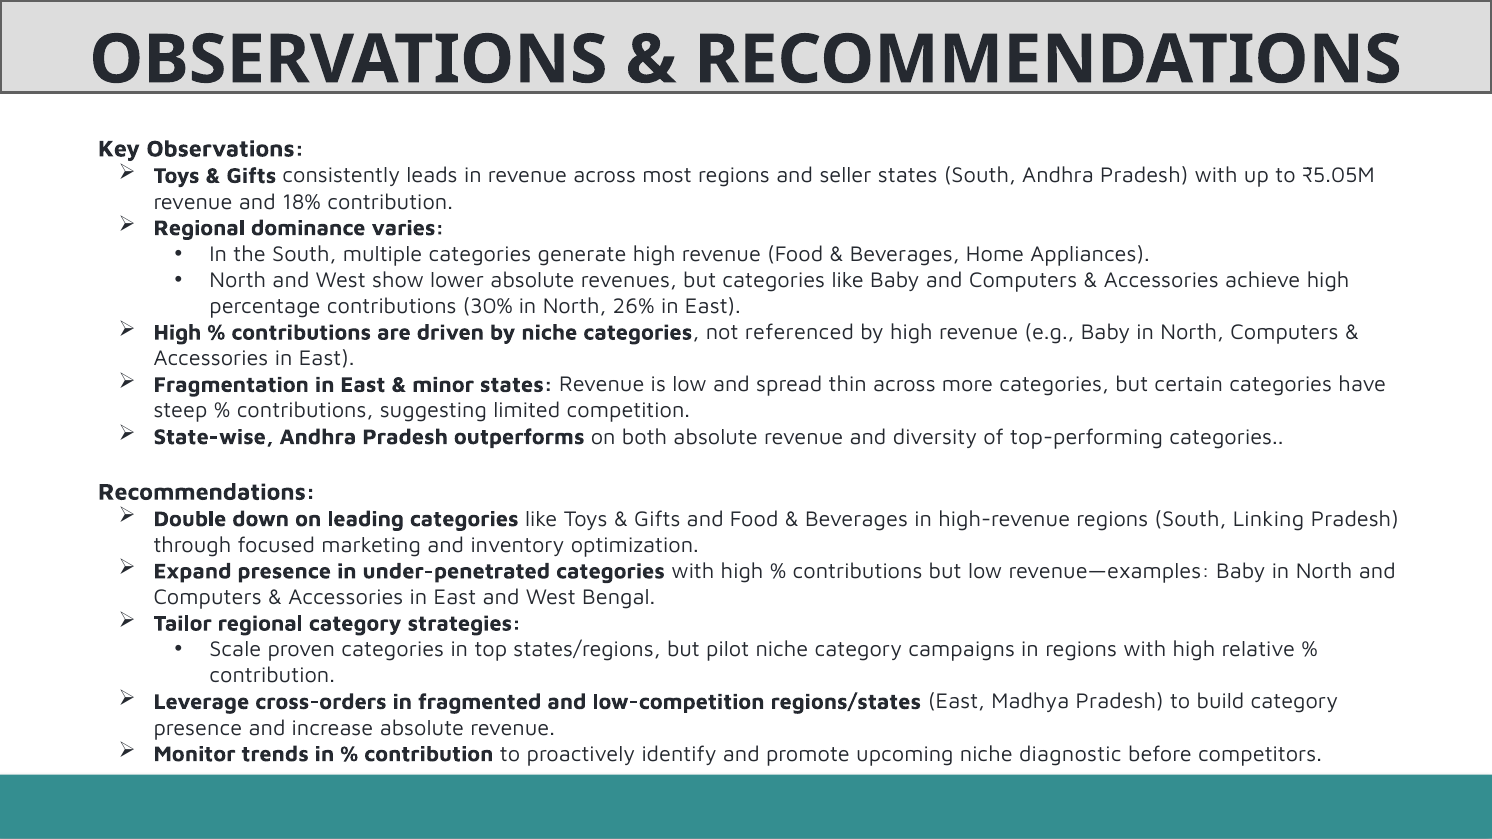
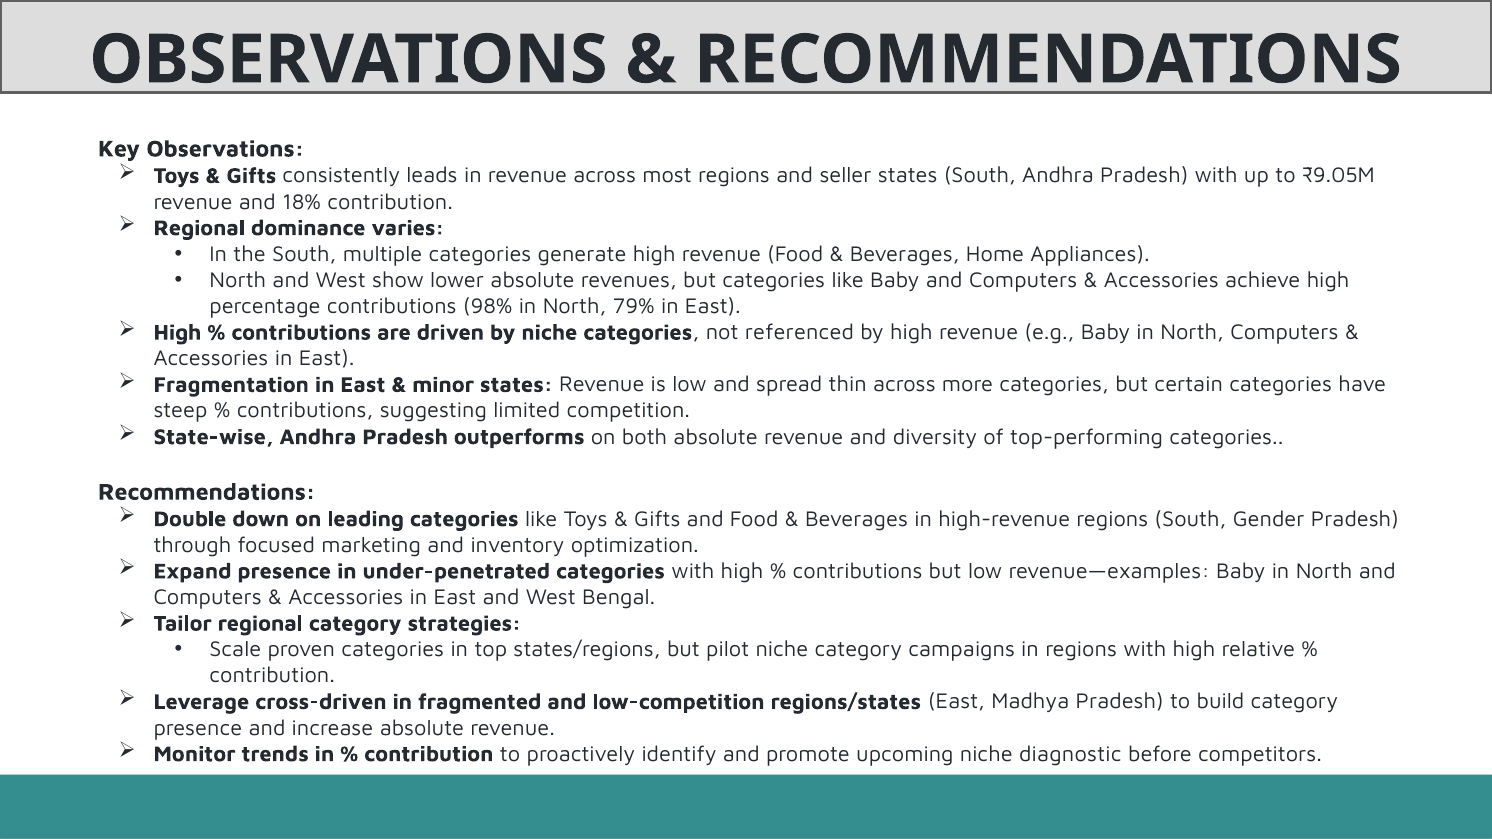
₹5.05M: ₹5.05M -> ₹9.05M
30%: 30% -> 98%
26%: 26% -> 79%
Linking: Linking -> Gender
cross-orders: cross-orders -> cross-driven
